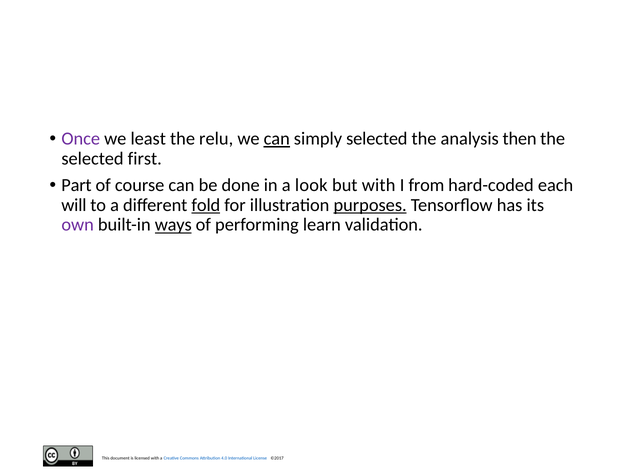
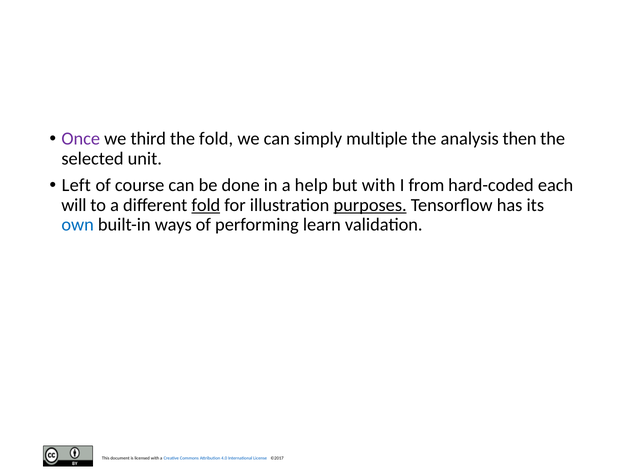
least: least -> third
the relu: relu -> fold
can at (277, 139) underline: present -> none
simply selected: selected -> multiple
first: first -> unit
Part: Part -> Left
look: look -> help
own colour: purple -> blue
ways underline: present -> none
